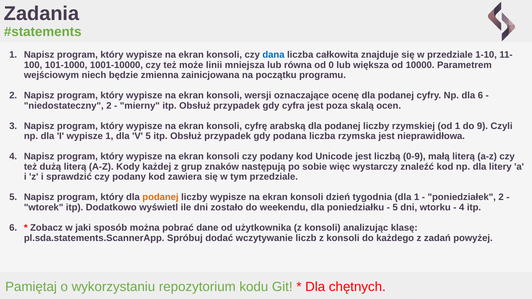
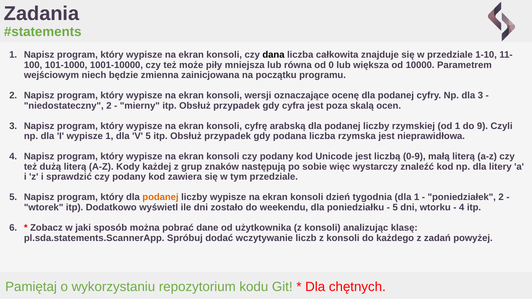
dana colour: blue -> black
linii: linii -> piły
dla 6: 6 -> 3
